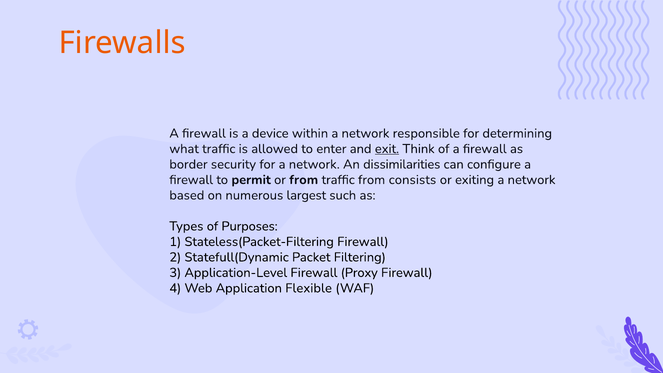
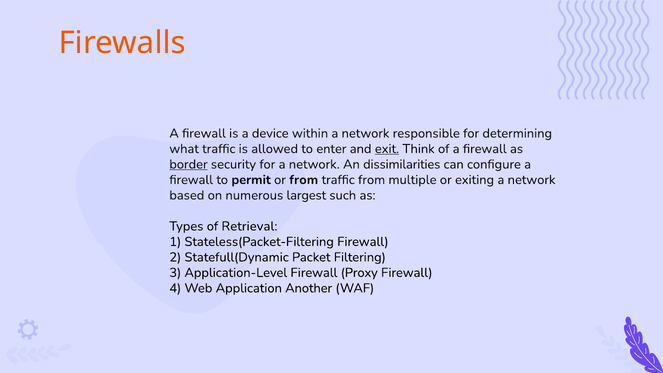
border underline: none -> present
consists: consists -> multiple
Purposes: Purposes -> Retrieval
Flexible: Flexible -> Another
